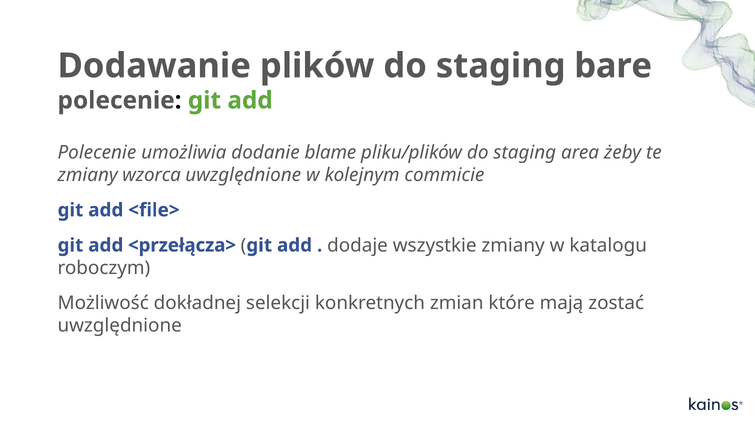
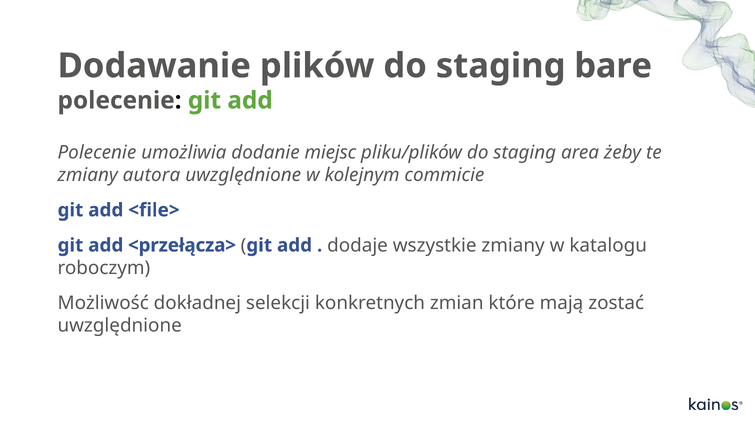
blame: blame -> miejsc
wzorca: wzorca -> autora
